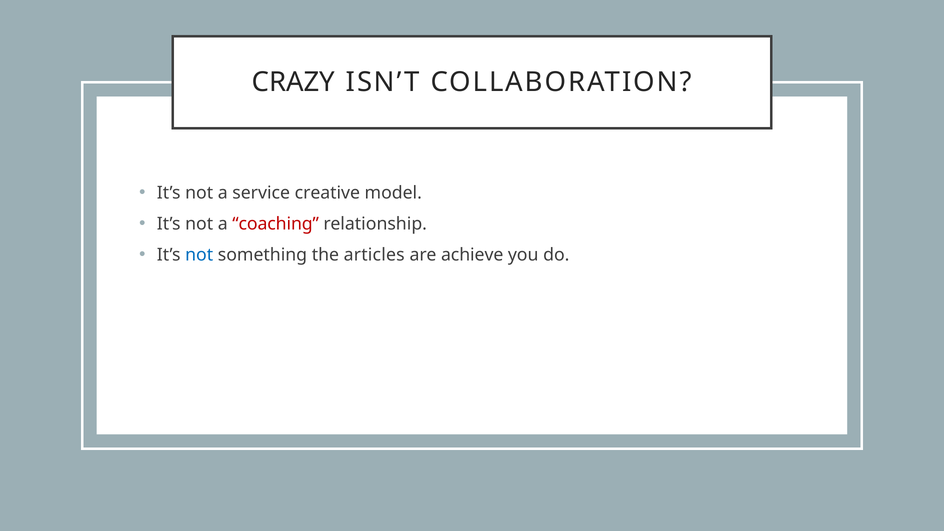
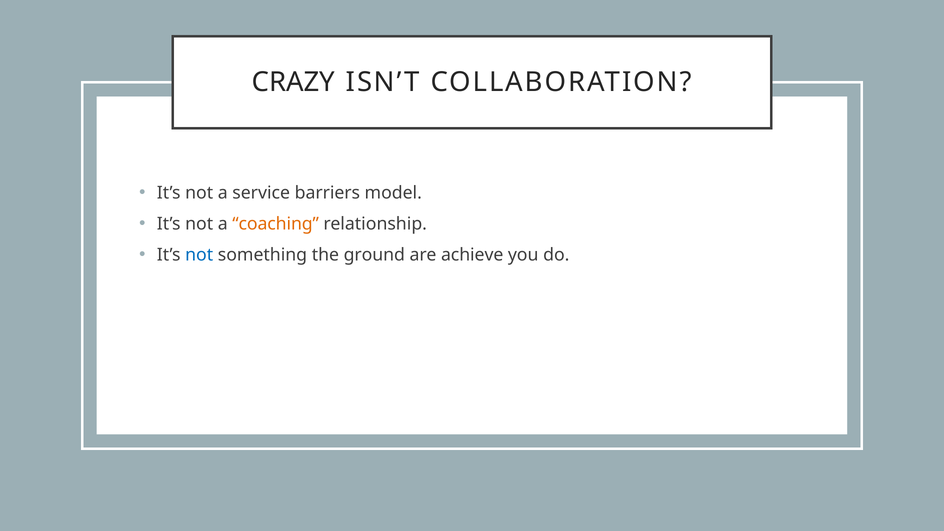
creative: creative -> barriers
coaching colour: red -> orange
articles: articles -> ground
